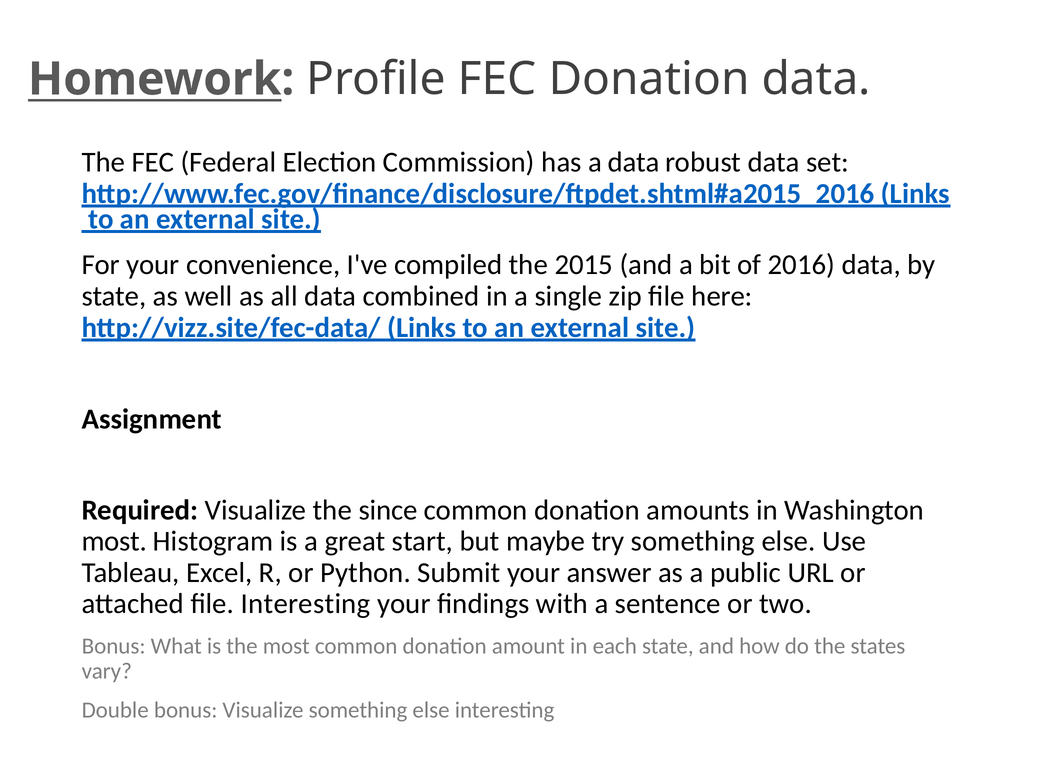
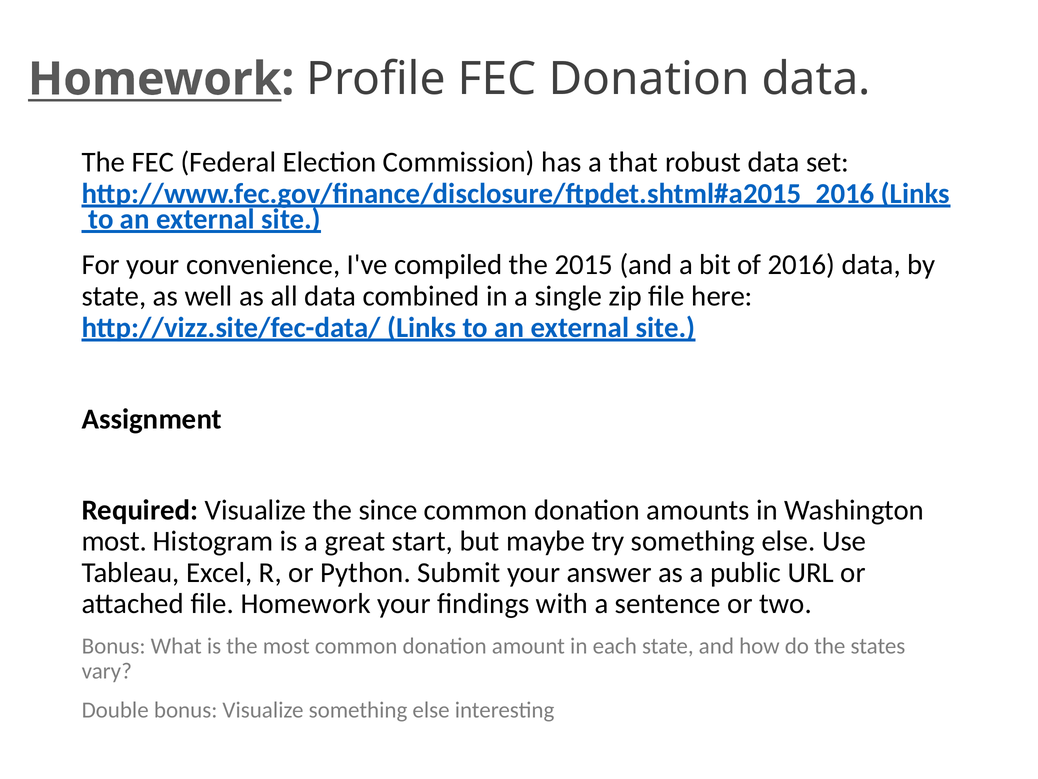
a data: data -> that
file Interesting: Interesting -> Homework
